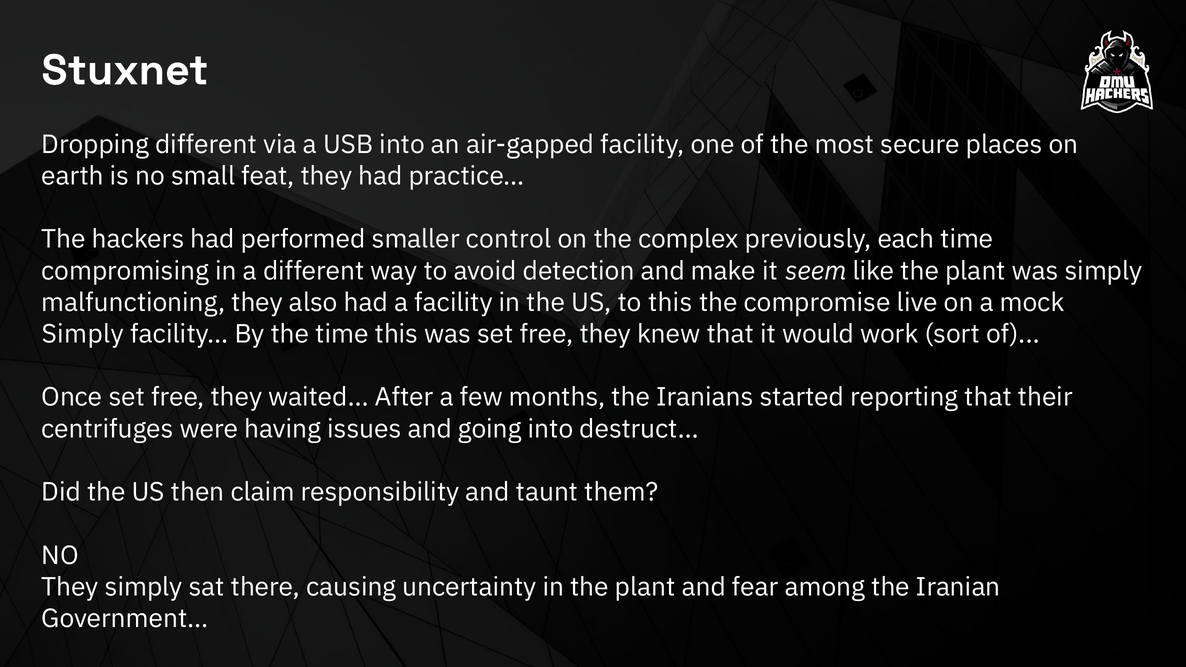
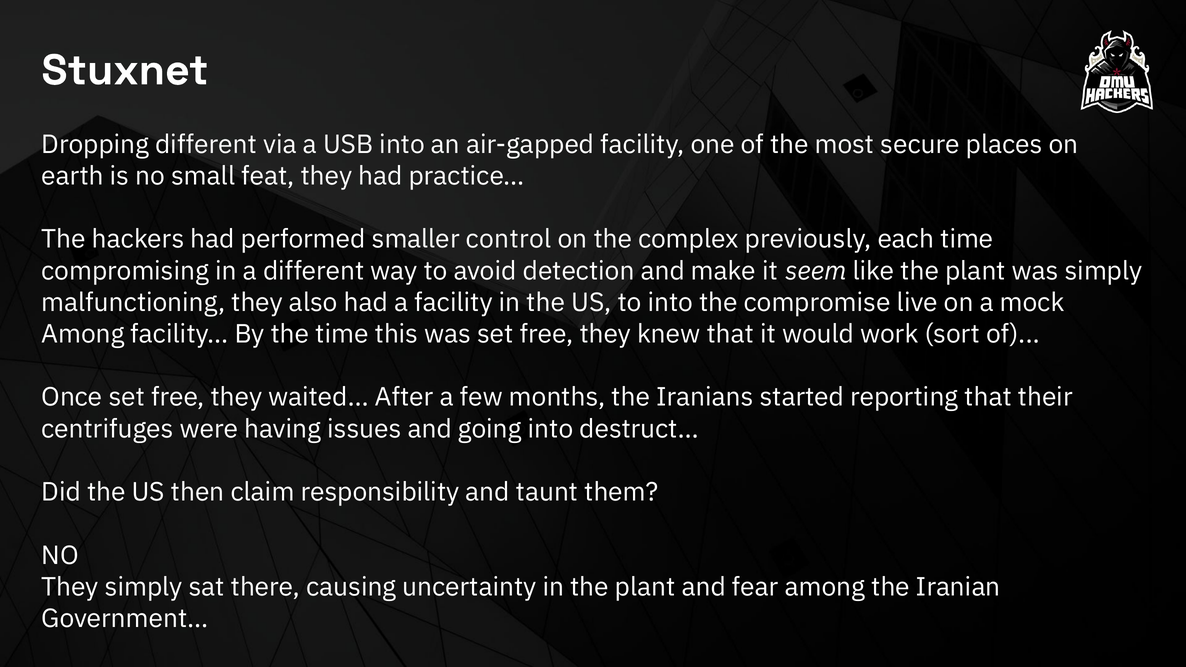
to this: this -> into
Simply at (83, 334): Simply -> Among
